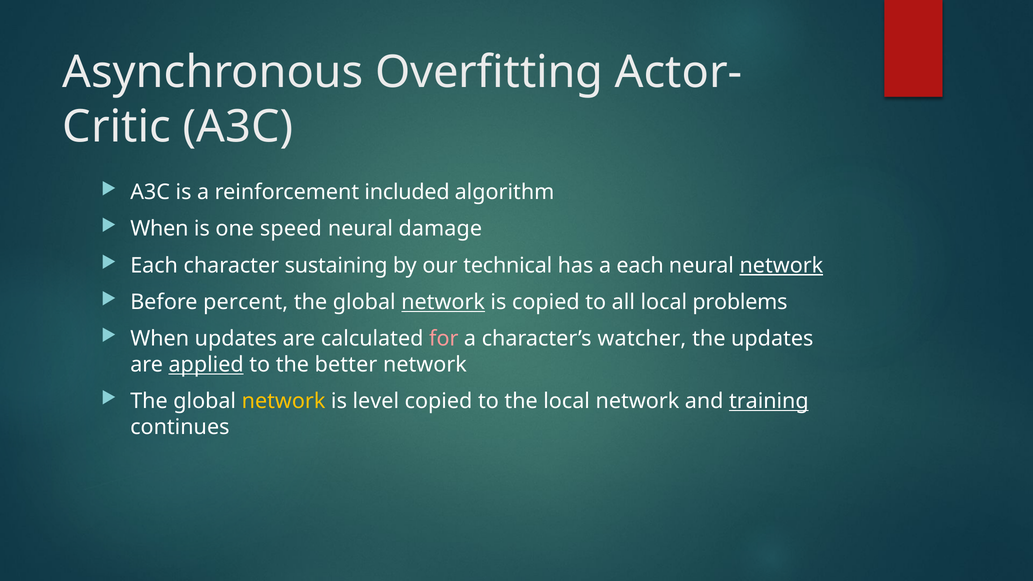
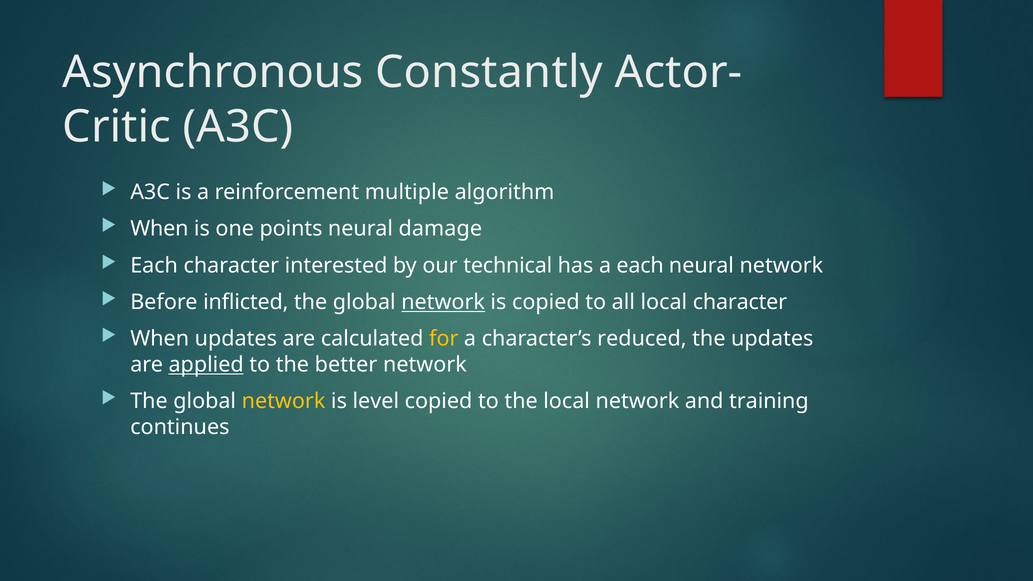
Overfitting: Overfitting -> Constantly
included: included -> multiple
speed: speed -> points
sustaining: sustaining -> interested
network at (781, 266) underline: present -> none
percent: percent -> inflicted
local problems: problems -> character
for colour: pink -> yellow
watcher: watcher -> reduced
training underline: present -> none
